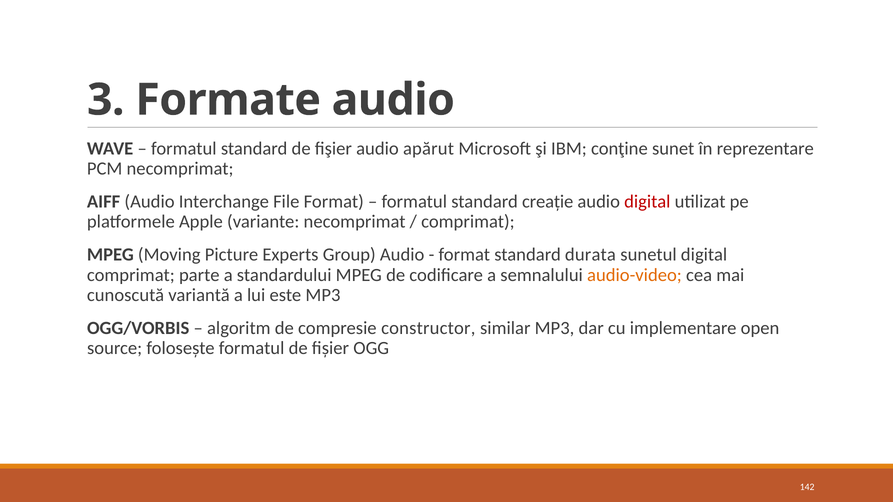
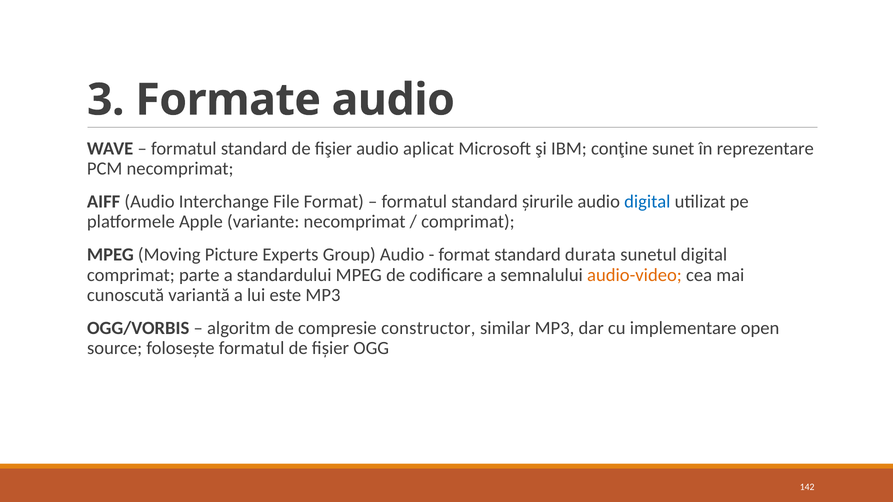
apărut: apărut -> aplicat
creație: creație -> șirurile
digital at (647, 202) colour: red -> blue
